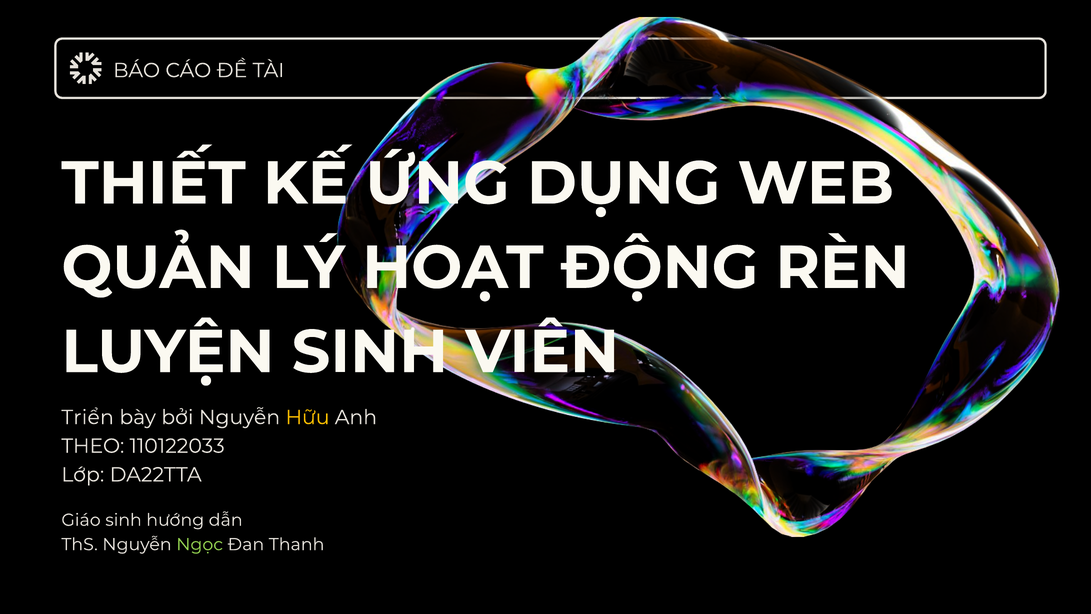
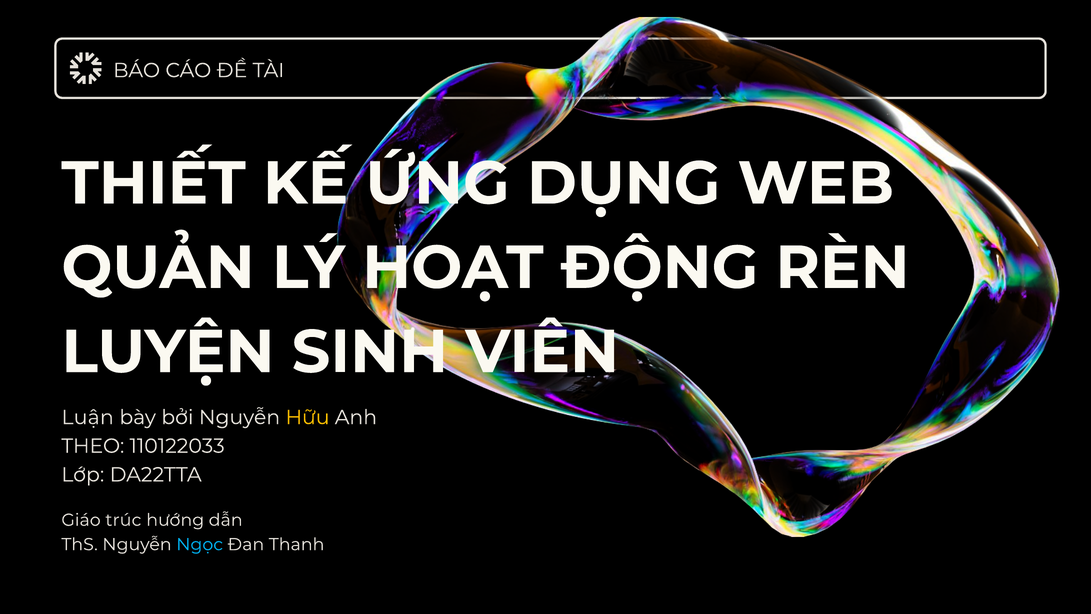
Triển: Triển -> Luận
Giáo sinh: sinh -> trúc
Ngọc colour: light green -> light blue
